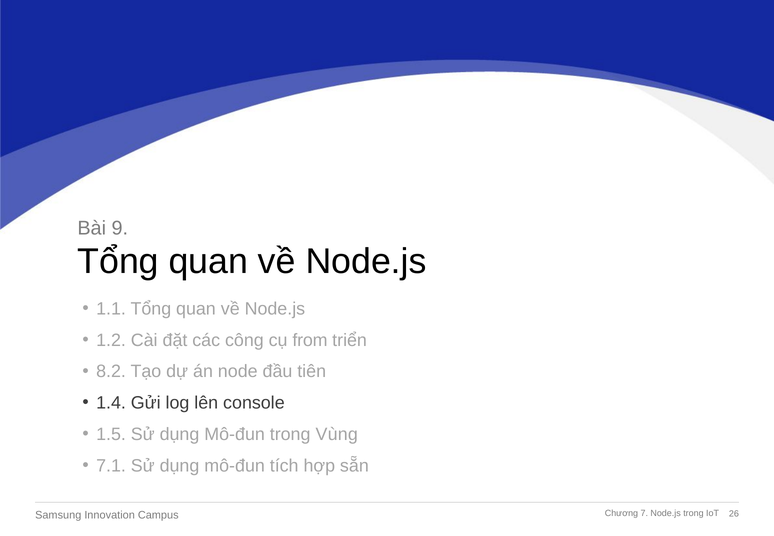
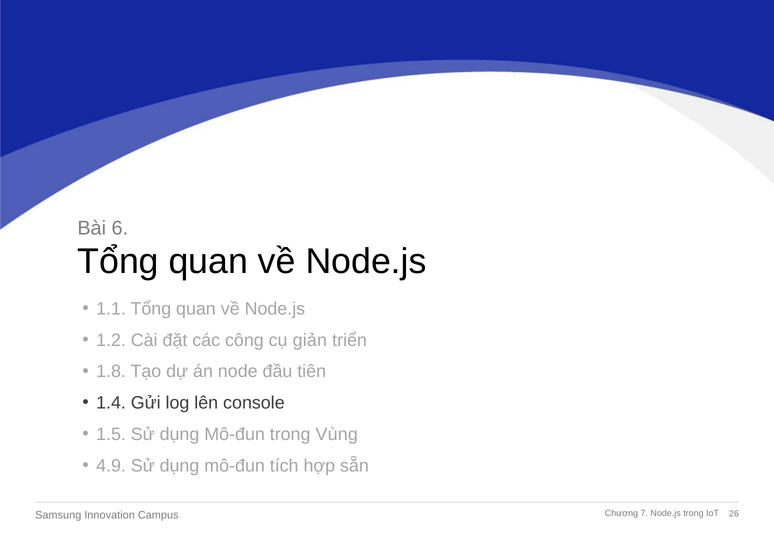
9: 9 -> 6
from: from -> giản
8.2: 8.2 -> 1.8
7.1: 7.1 -> 4.9
